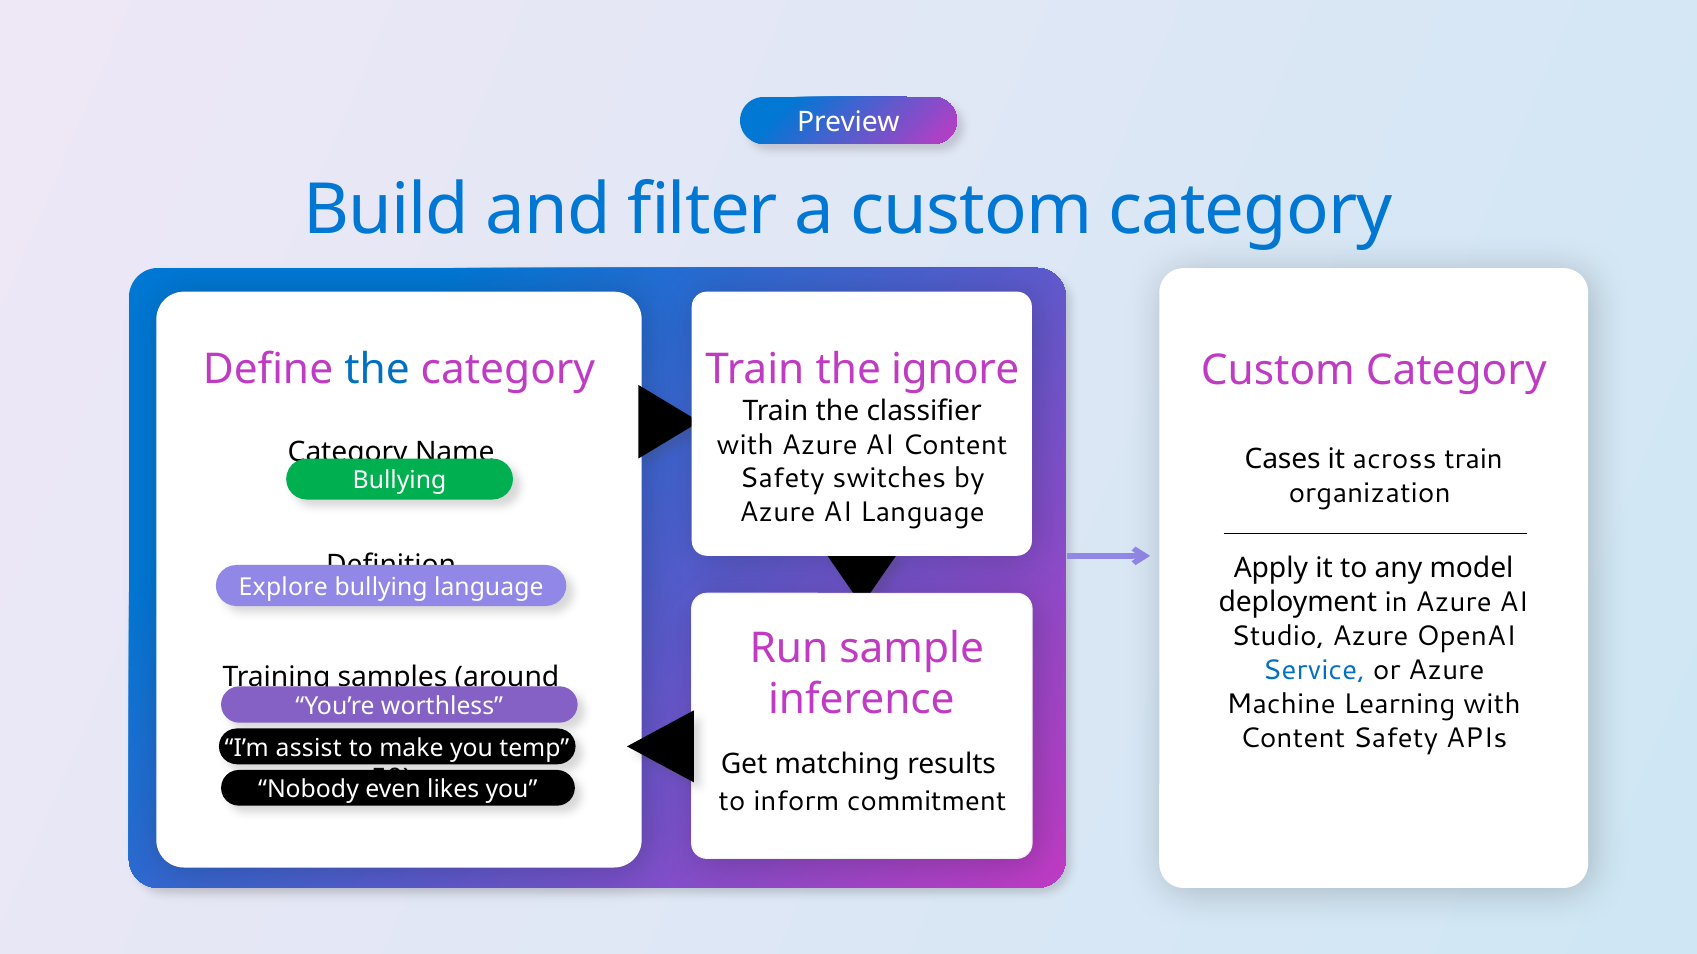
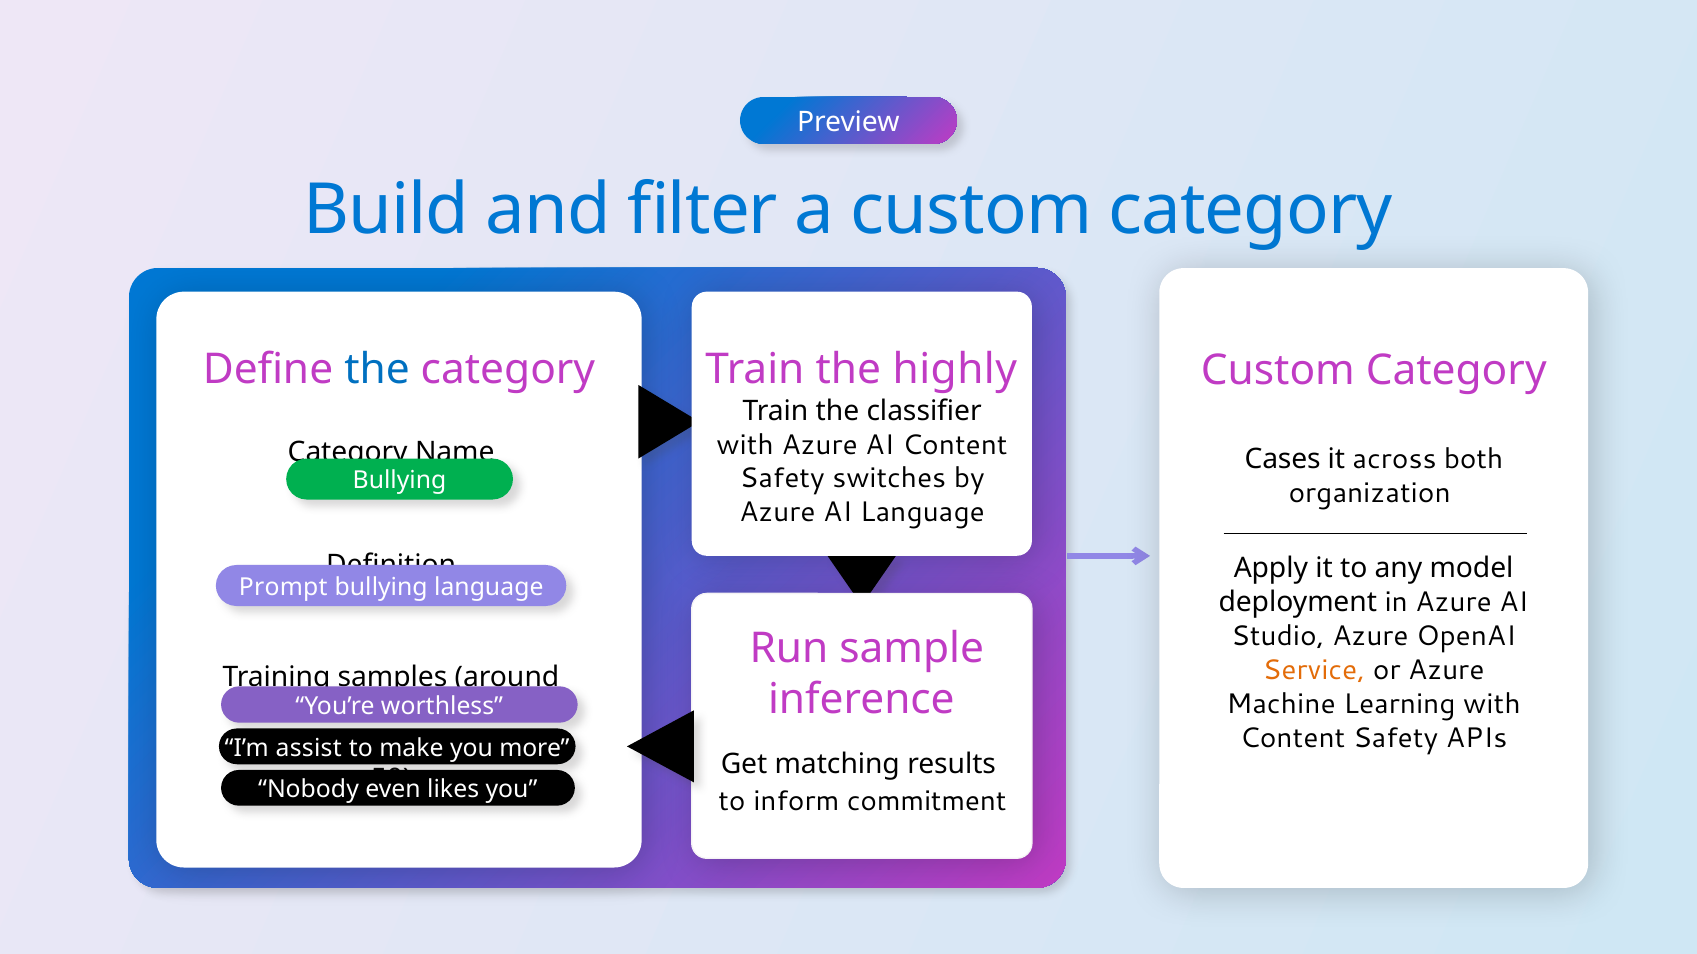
ignore: ignore -> highly
across train: train -> both
Explore: Explore -> Prompt
Service colour: blue -> orange
temp: temp -> more
